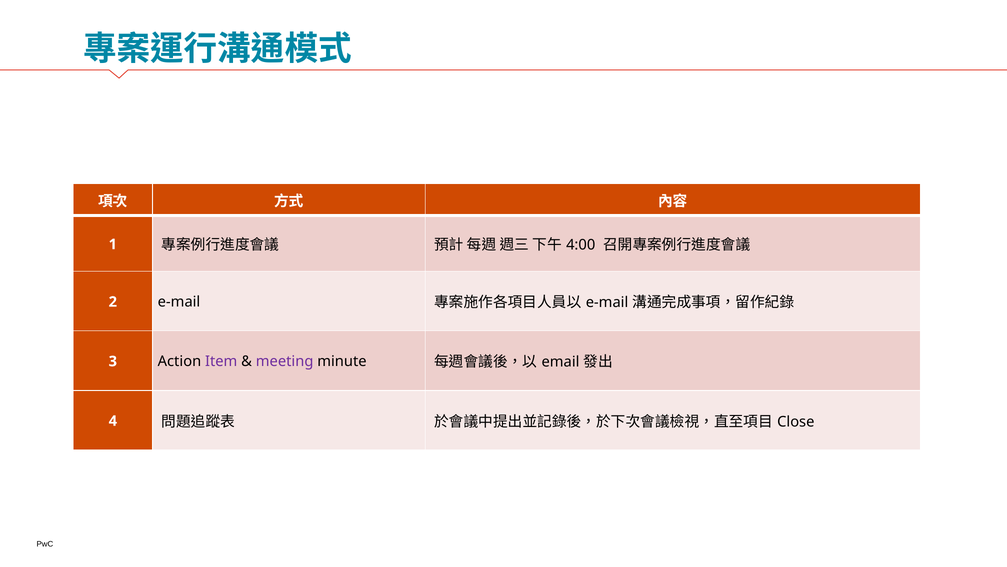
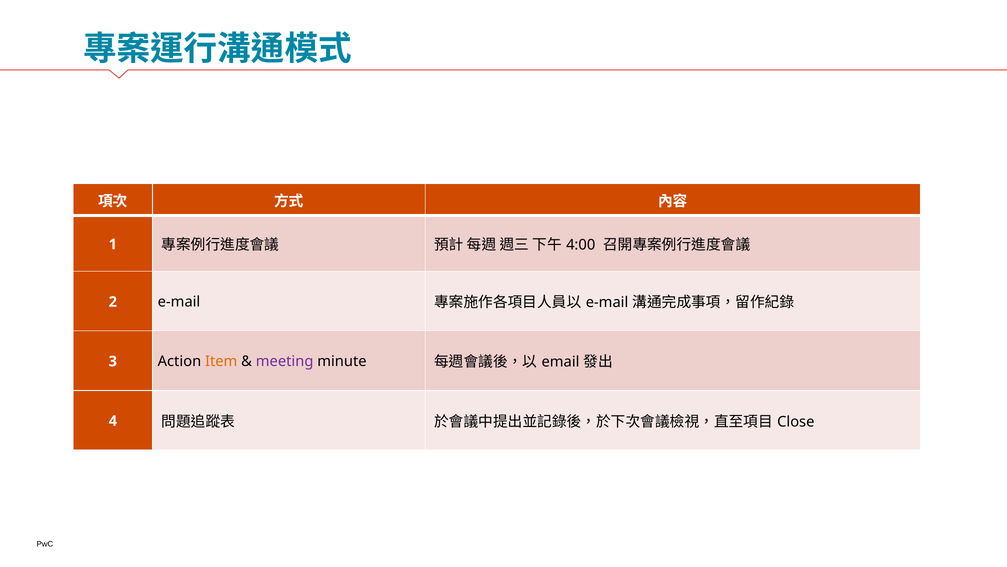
Item colour: purple -> orange
